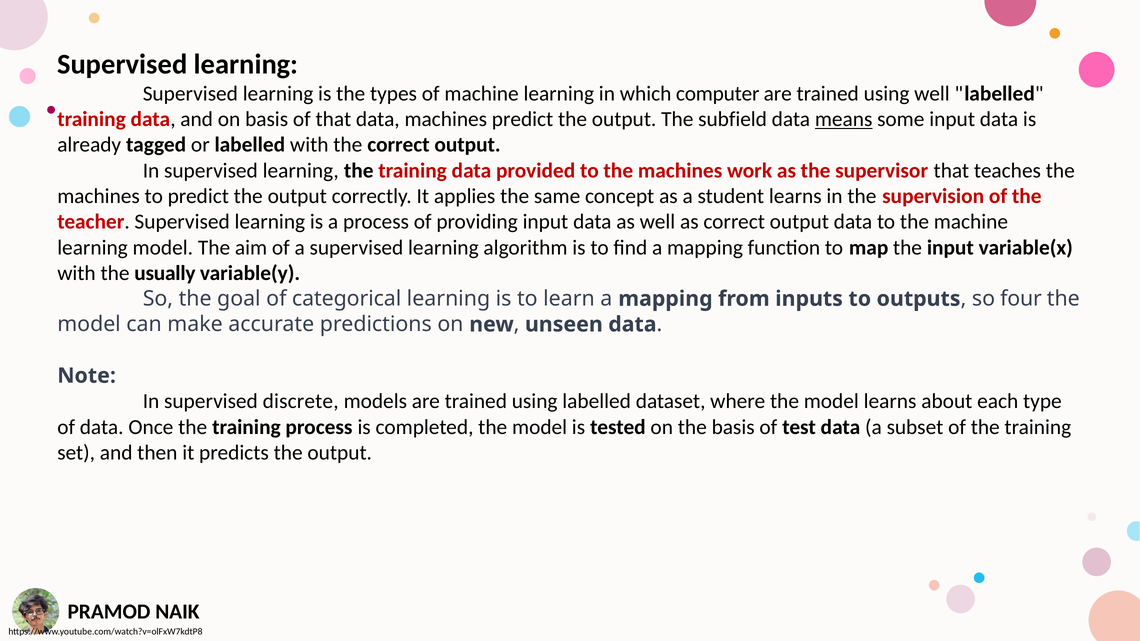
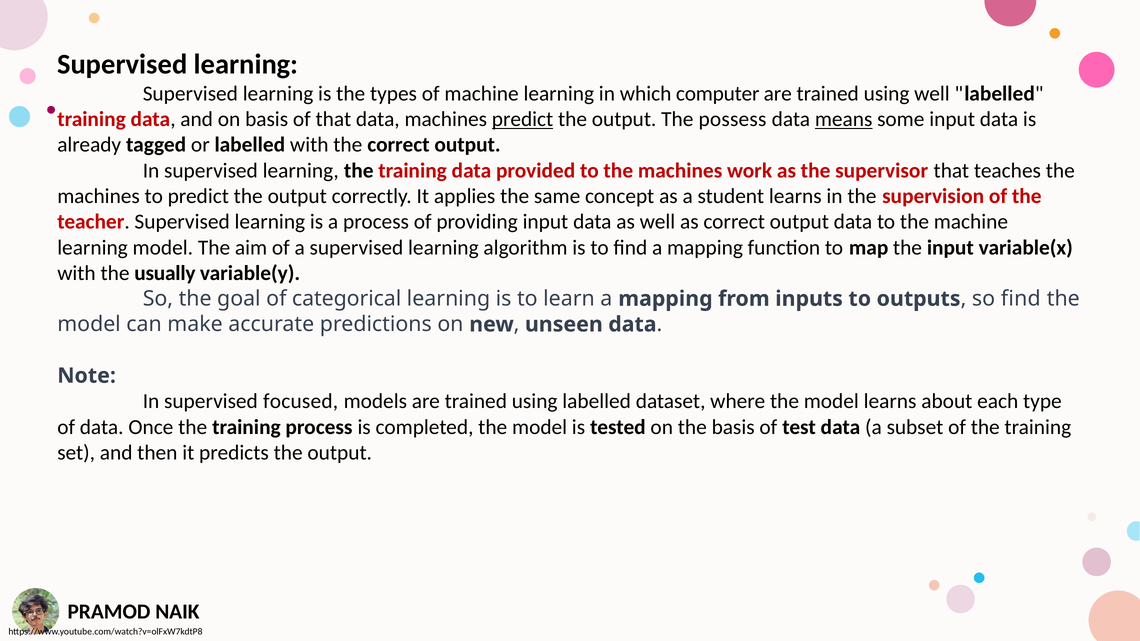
predict at (523, 119) underline: none -> present
subfield: subfield -> possess
so four: four -> find
discrete: discrete -> focused
